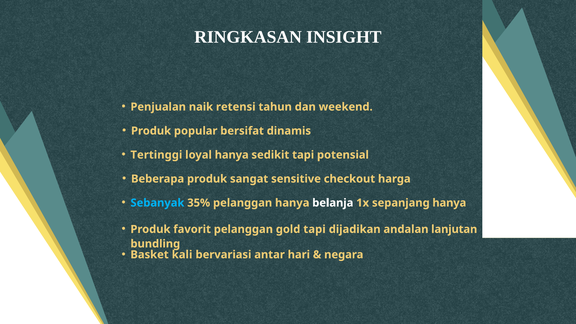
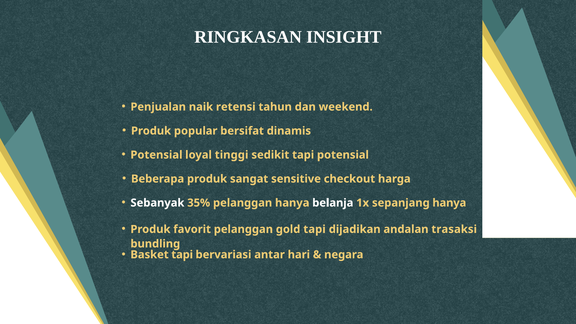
Tertinggi at (156, 155): Tertinggi -> Potensial
loyal hanya: hanya -> tinggi
Sebanyak colour: light blue -> white
lanjutan: lanjutan -> trasaksi
Basket kali: kali -> tapi
